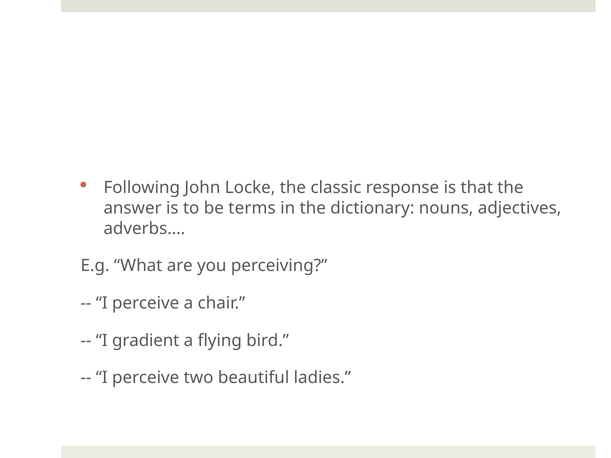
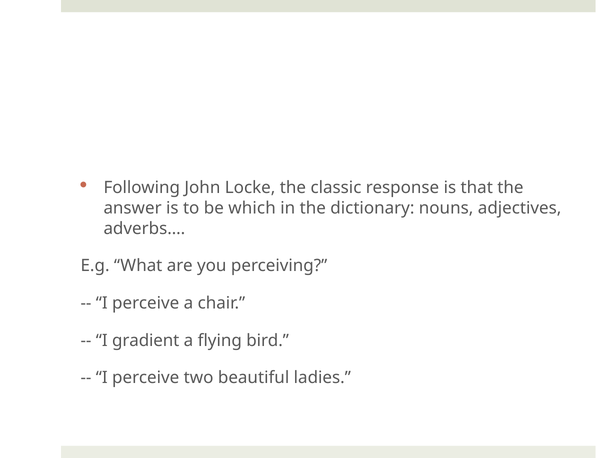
terms: terms -> which
